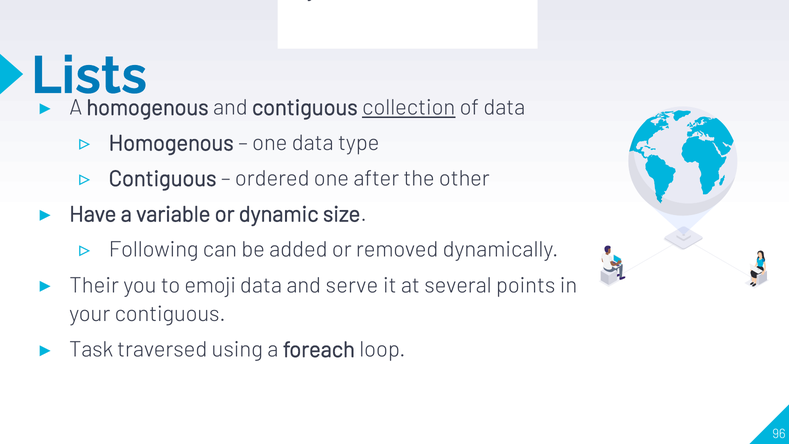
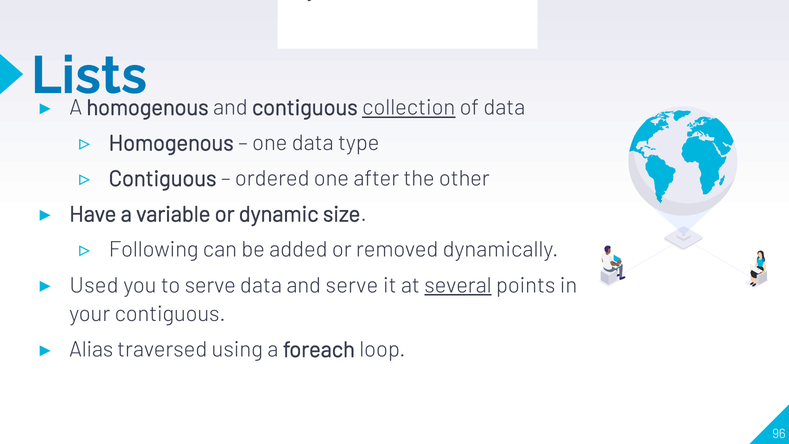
Their: Their -> Used
to emoji: emoji -> serve
several underline: none -> present
Task: Task -> Alias
